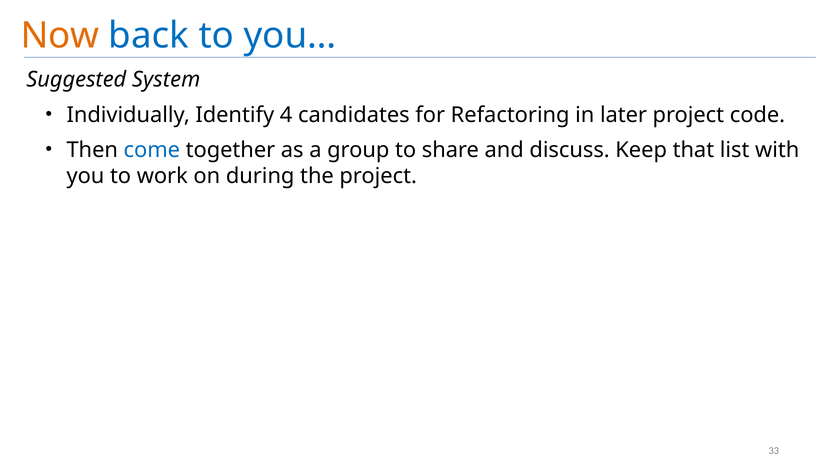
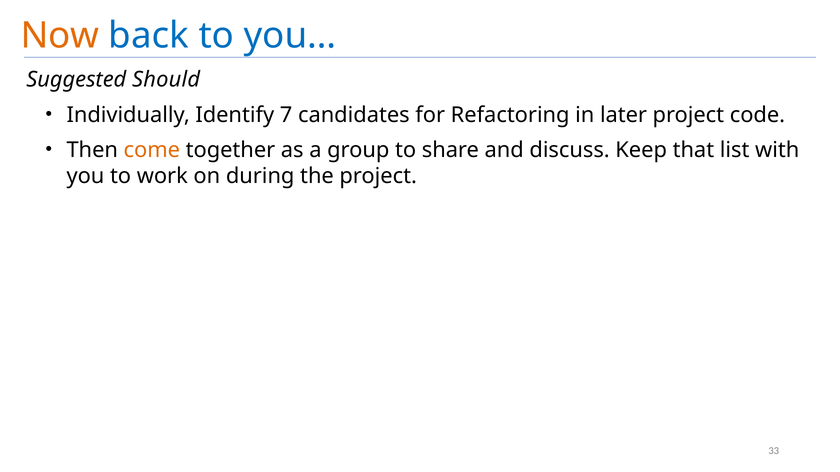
System: System -> Should
4: 4 -> 7
come colour: blue -> orange
